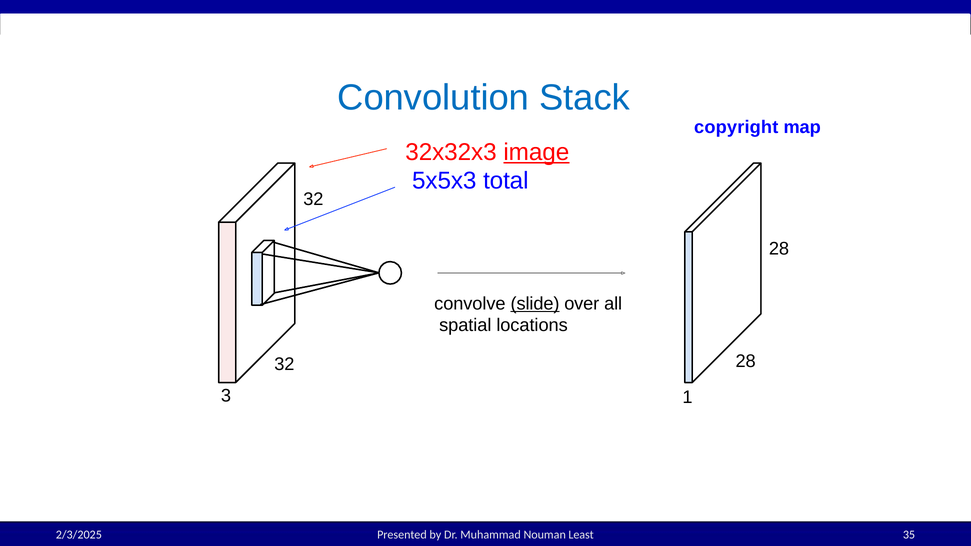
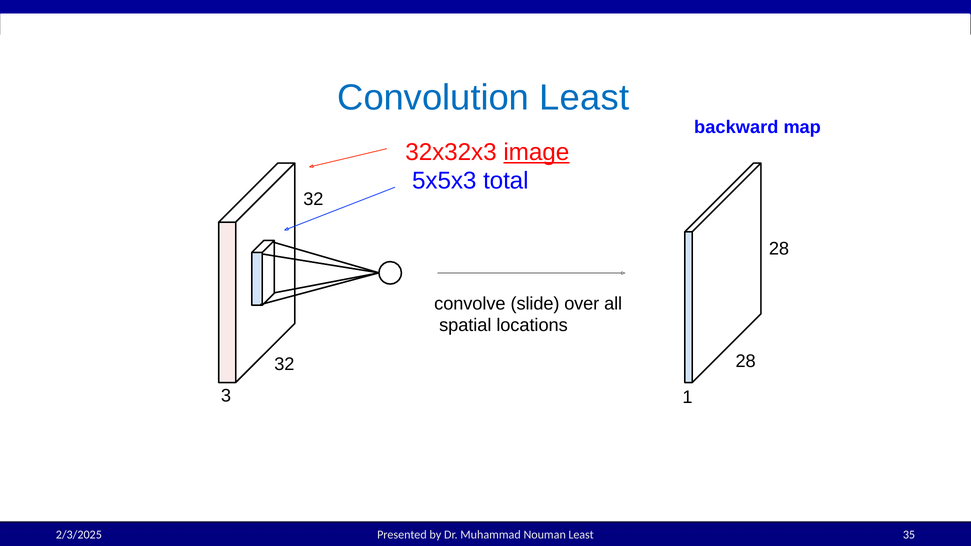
Convolution Stack: Stack -> Least
copyright: copyright -> backward
slide underline: present -> none
